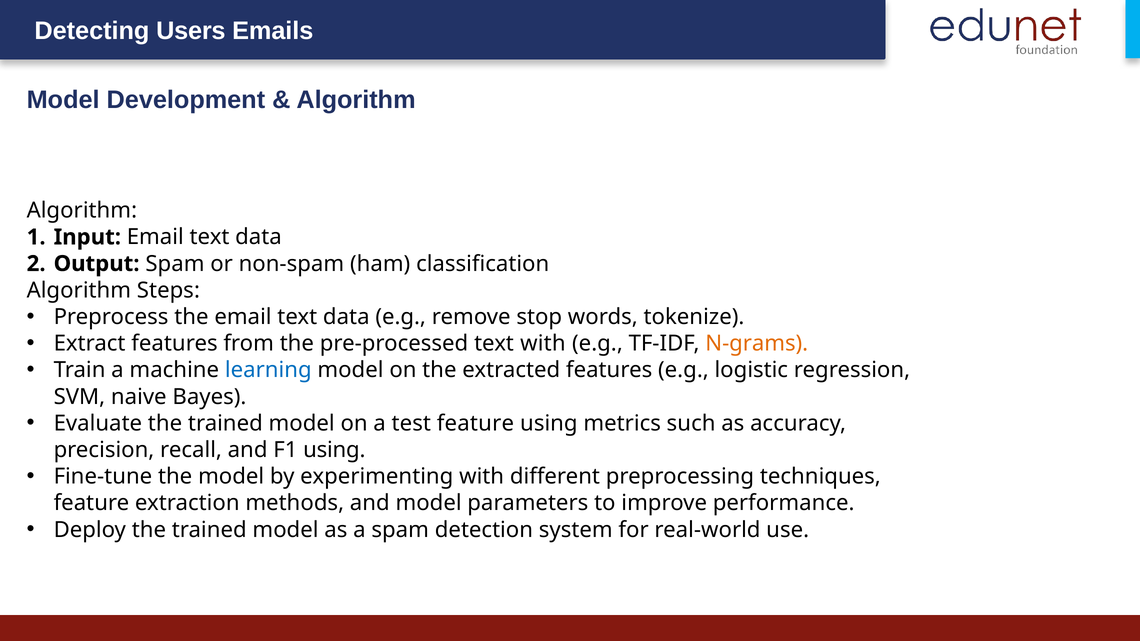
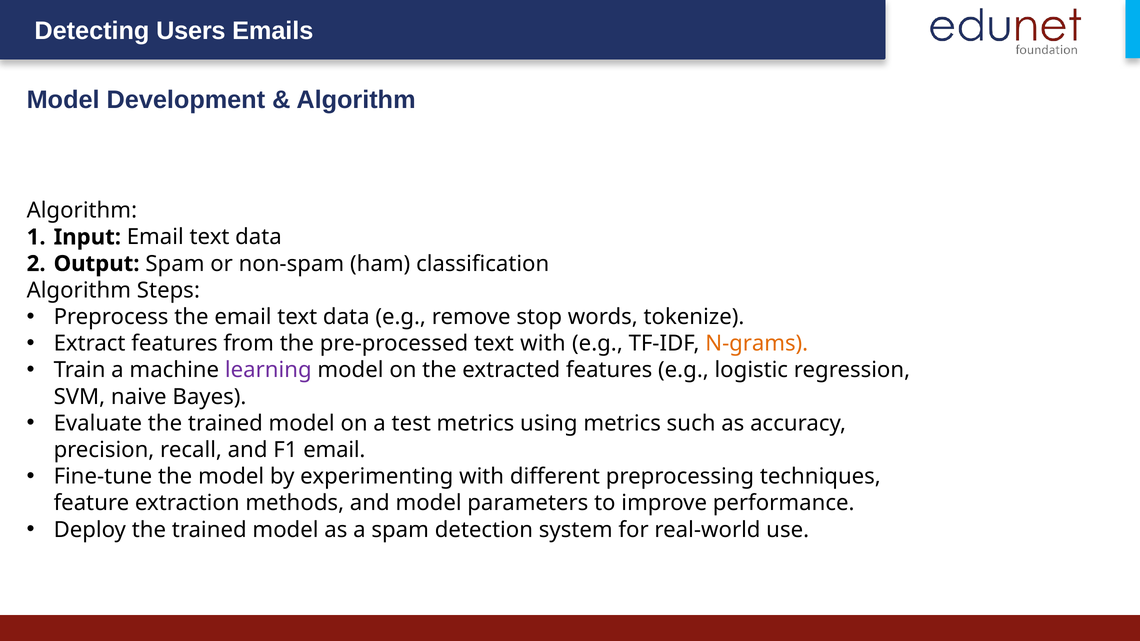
learning colour: blue -> purple
test feature: feature -> metrics
F1 using: using -> email
